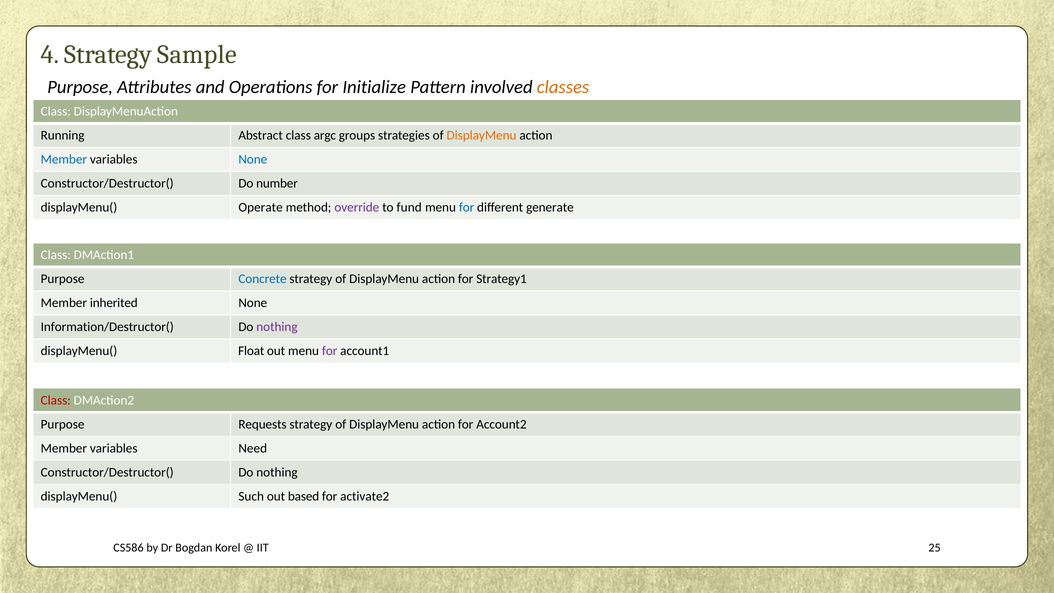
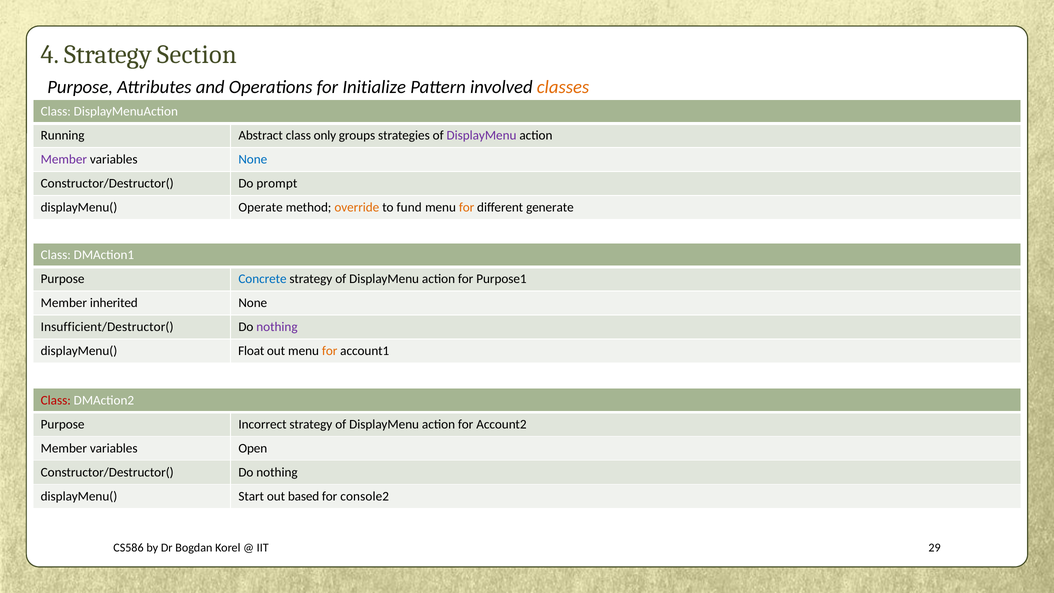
Sample: Sample -> Section
argc: argc -> only
DisplayMenu at (482, 136) colour: orange -> purple
Member at (64, 160) colour: blue -> purple
number: number -> prompt
override colour: purple -> orange
for at (467, 208) colour: blue -> orange
Strategy1: Strategy1 -> Purpose1
Information/Destructor(: Information/Destructor( -> Insufficient/Destructor(
for at (330, 351) colour: purple -> orange
Requests: Requests -> Incorrect
Need: Need -> Open
Such: Such -> Start
activate2: activate2 -> console2
25: 25 -> 29
